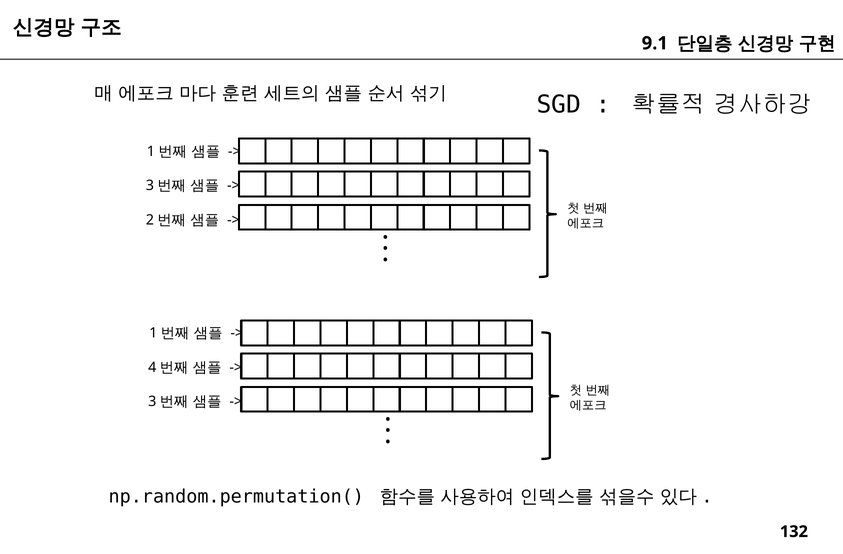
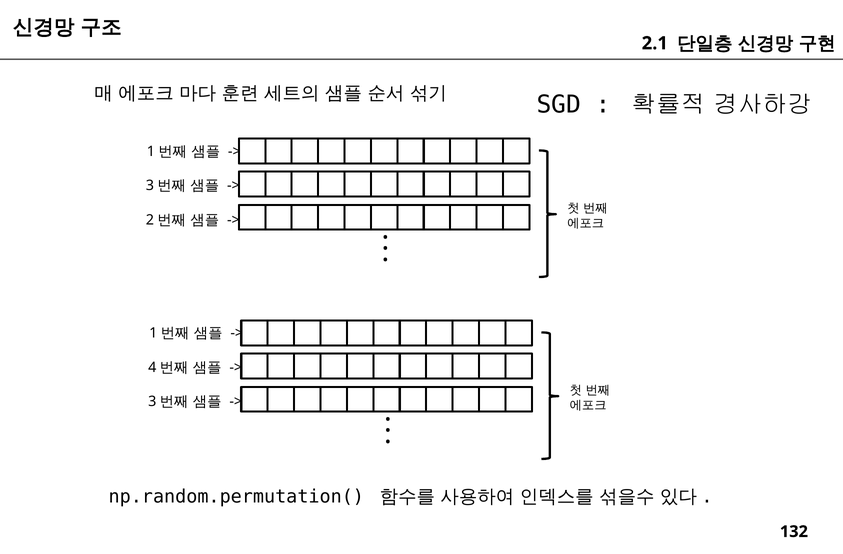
9.1: 9.1 -> 2.1
